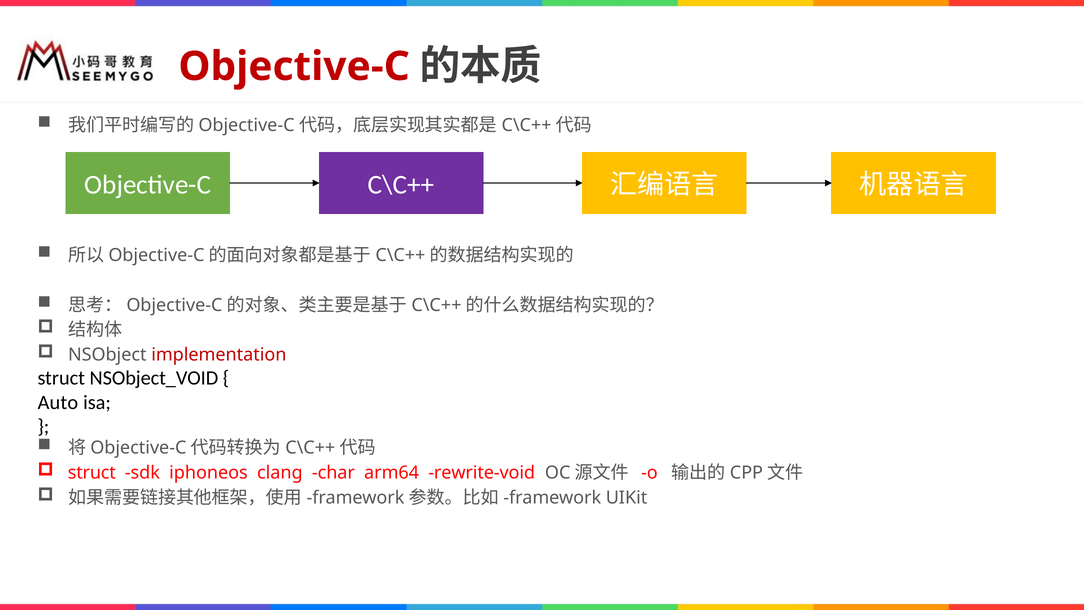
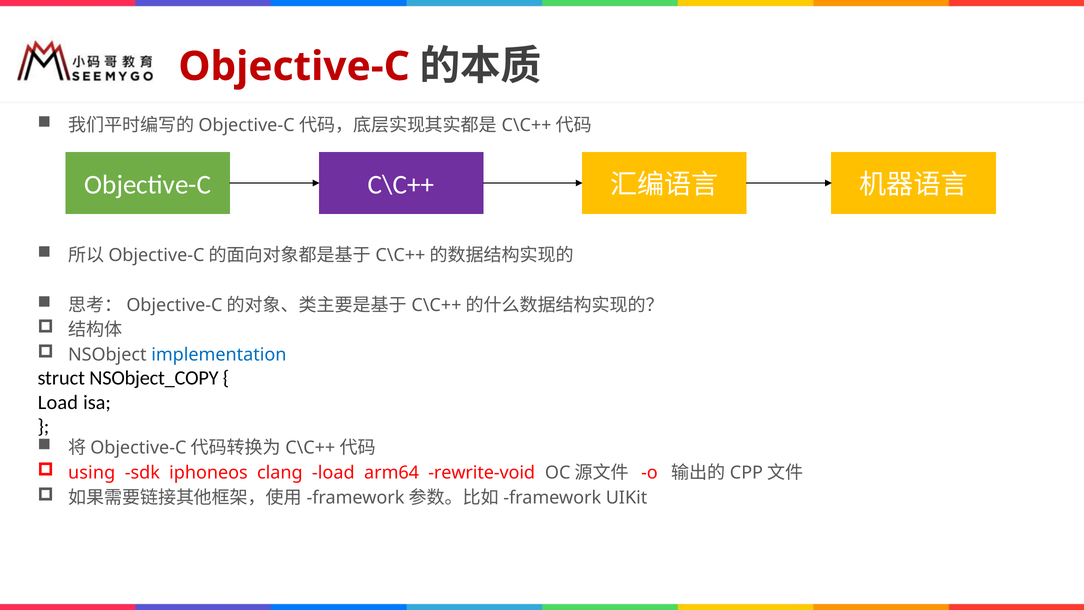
implementation colour: red -> blue
NSObject_VOID: NSObject_VOID -> NSObject_COPY
Auto at (58, 402): Auto -> Load
struct at (92, 473): struct -> using
clang char: char -> load
